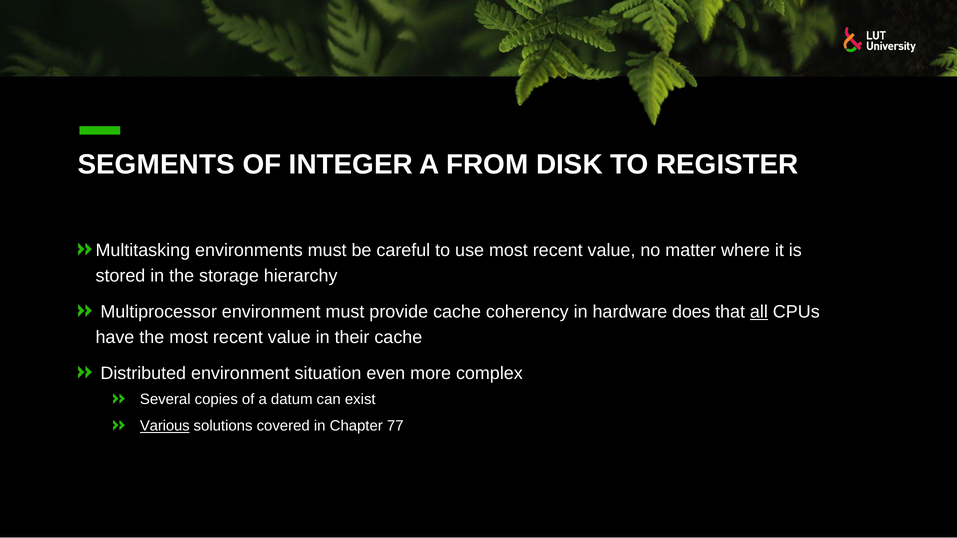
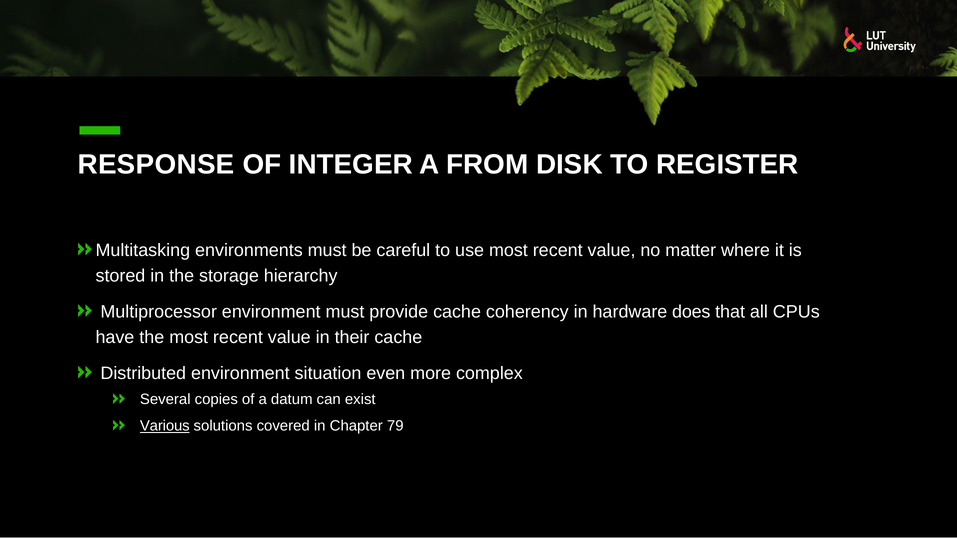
SEGMENTS: SEGMENTS -> RESPONSE
all underline: present -> none
77: 77 -> 79
